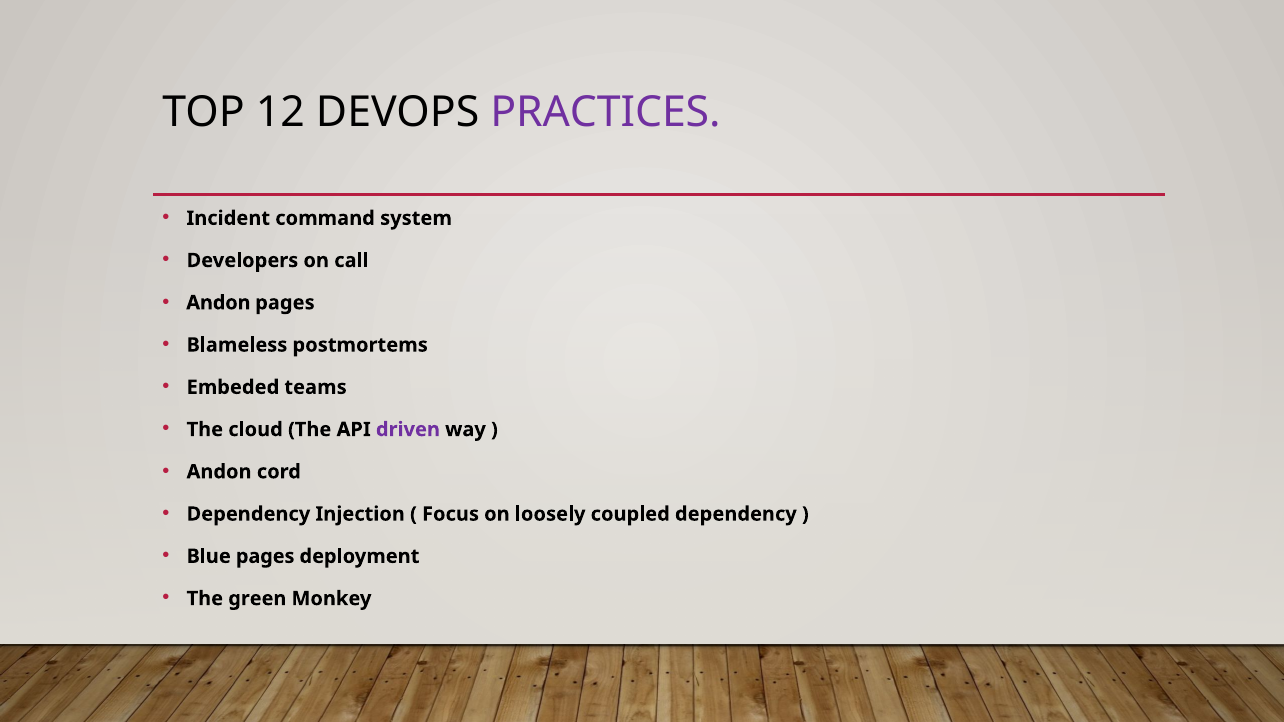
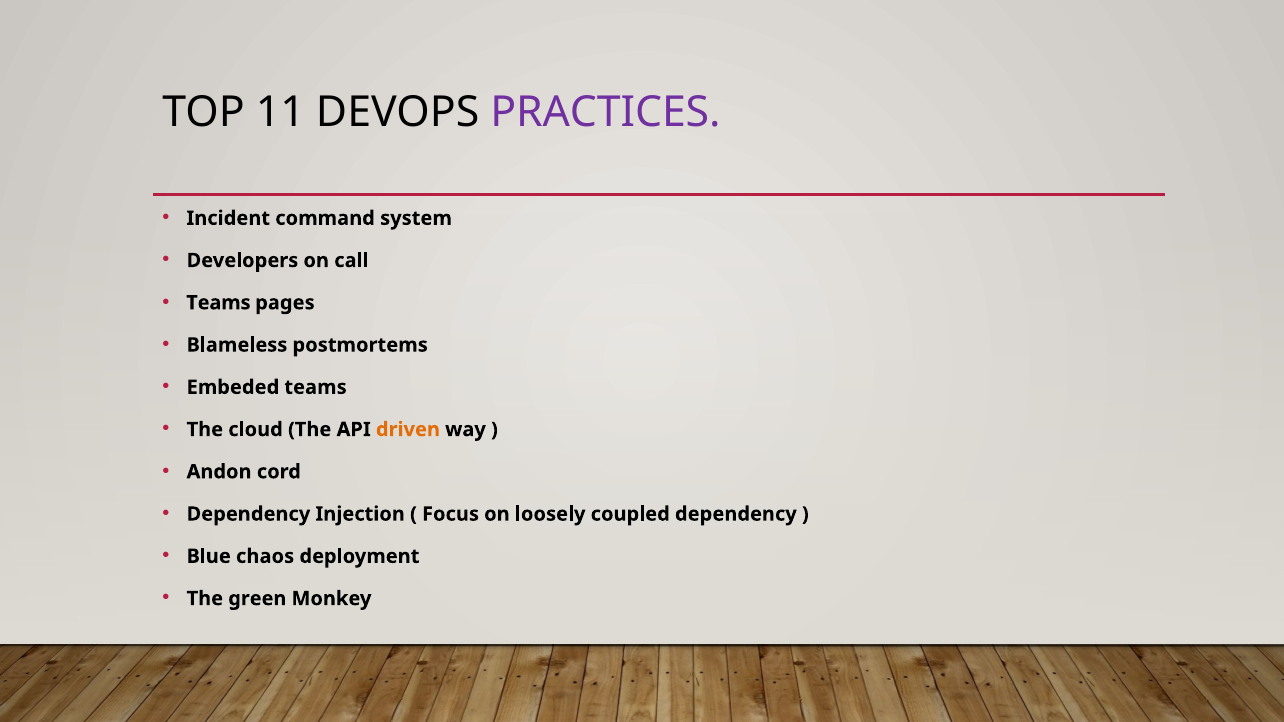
12: 12 -> 11
Andon at (218, 303): Andon -> Teams
driven colour: purple -> orange
Blue pages: pages -> chaos
